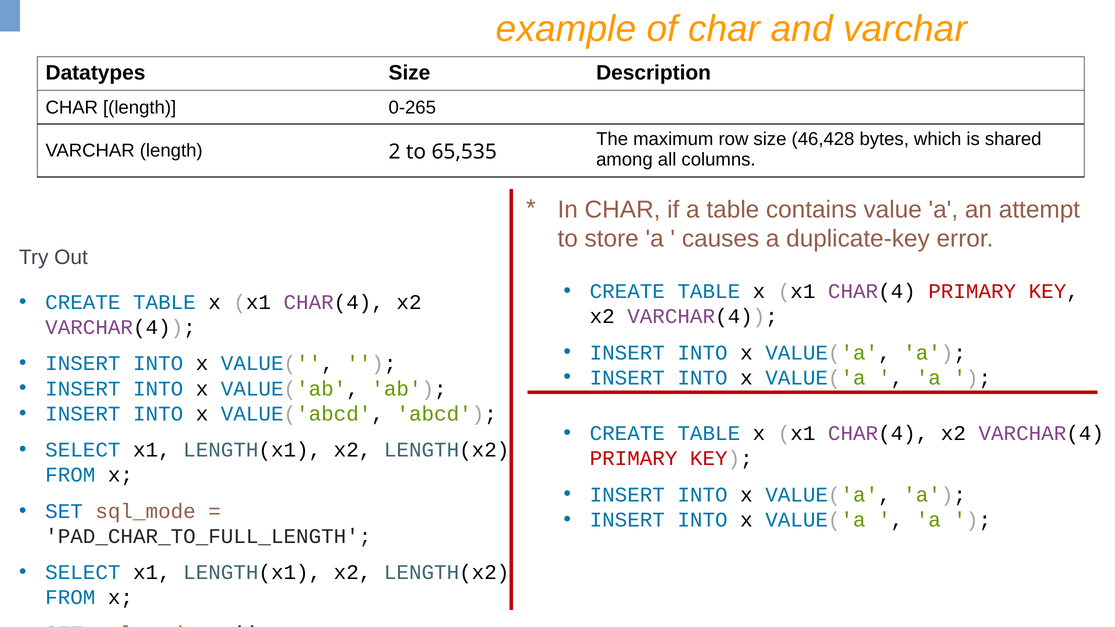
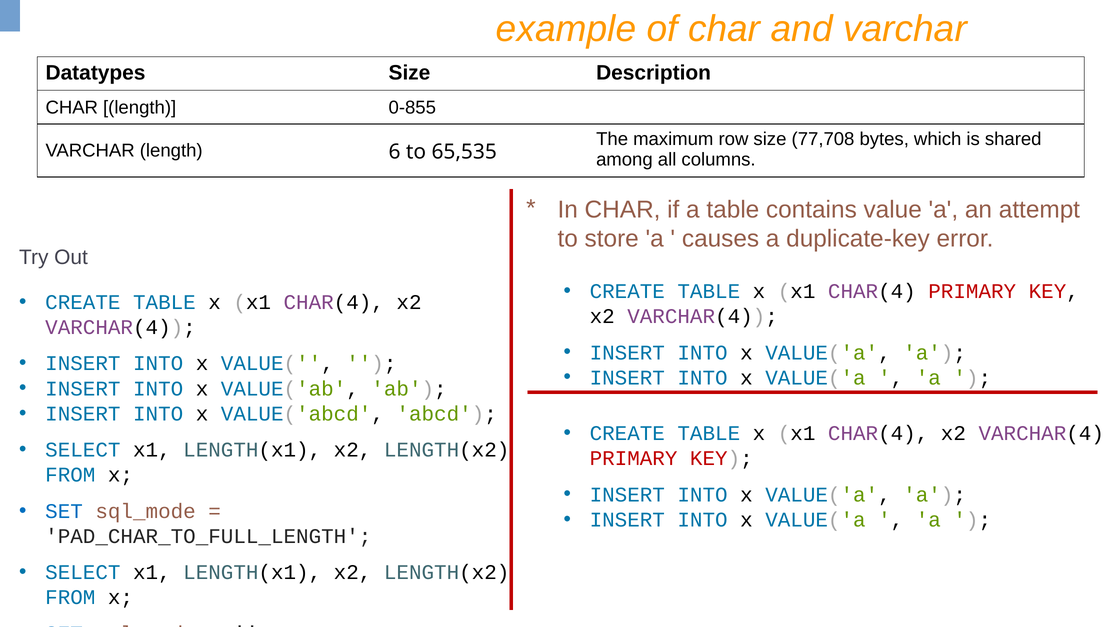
0-265: 0-265 -> 0-855
46,428: 46,428 -> 77,708
2: 2 -> 6
